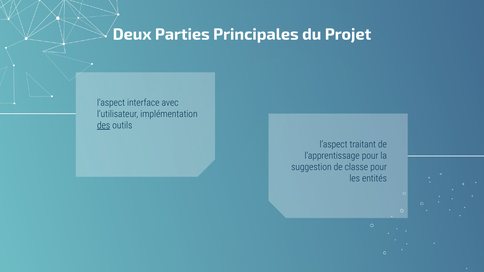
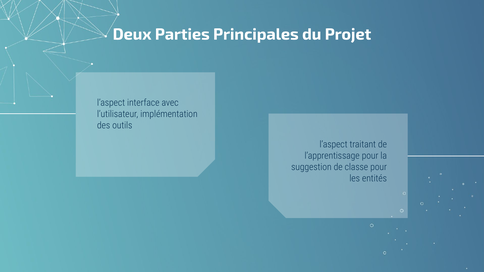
des underline: present -> none
